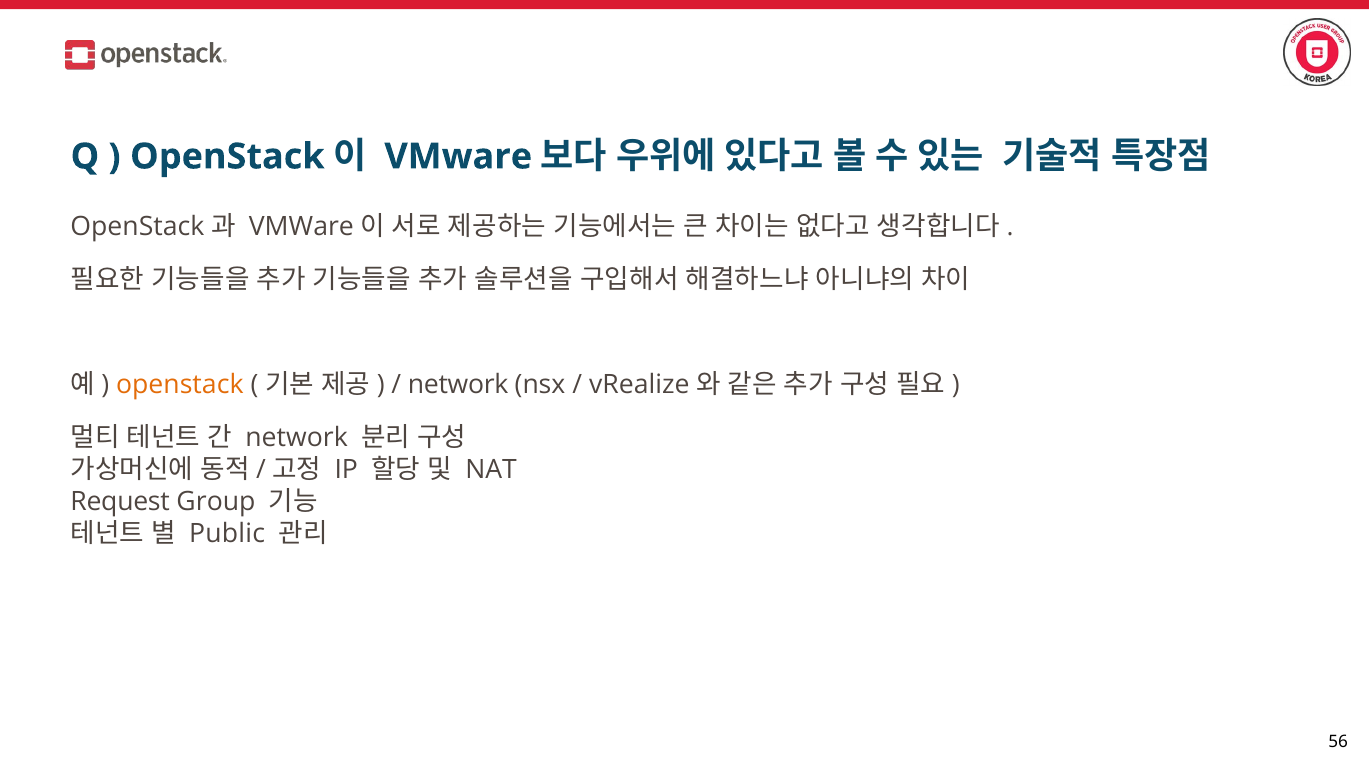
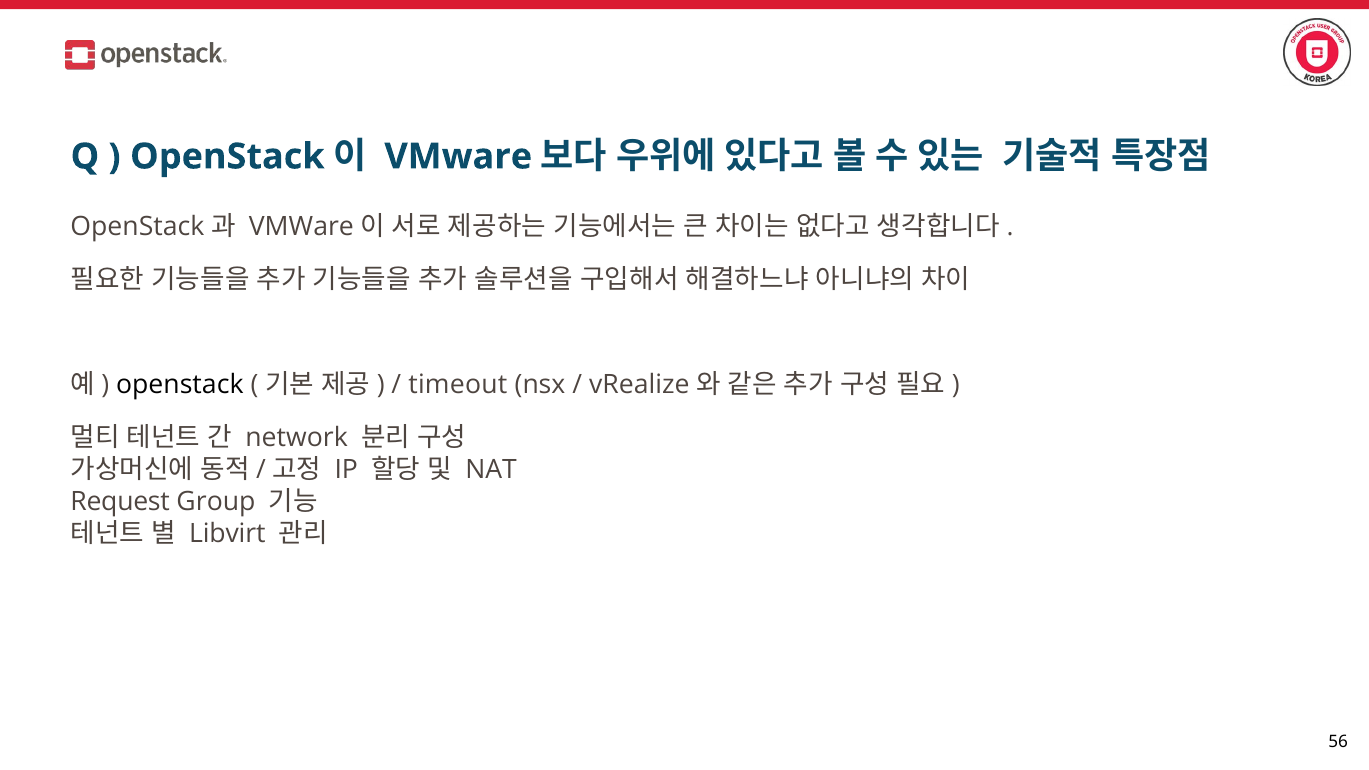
openstack at (180, 385) colour: orange -> black
network at (458, 385): network -> timeout
Public: Public -> Libvirt
